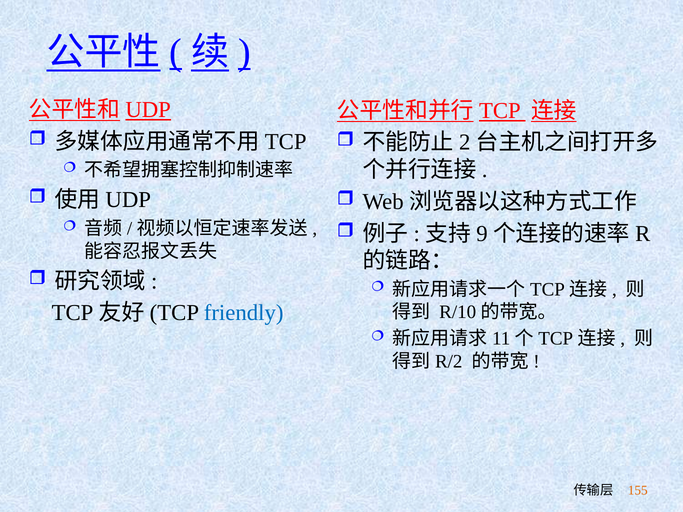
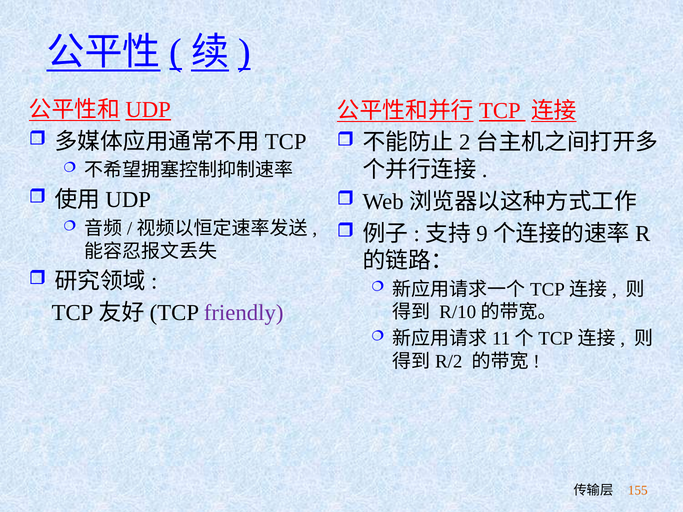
friendly colour: blue -> purple
